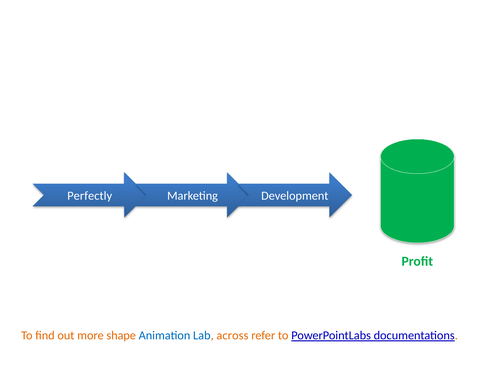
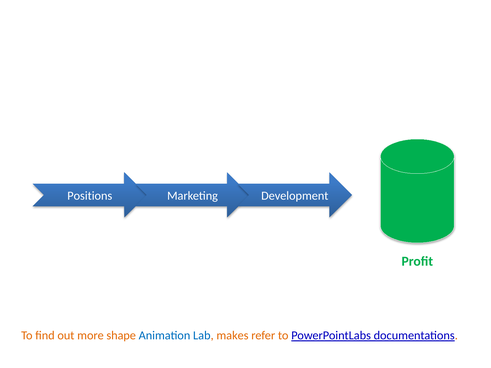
Perfectly: Perfectly -> Positions
across: across -> makes
